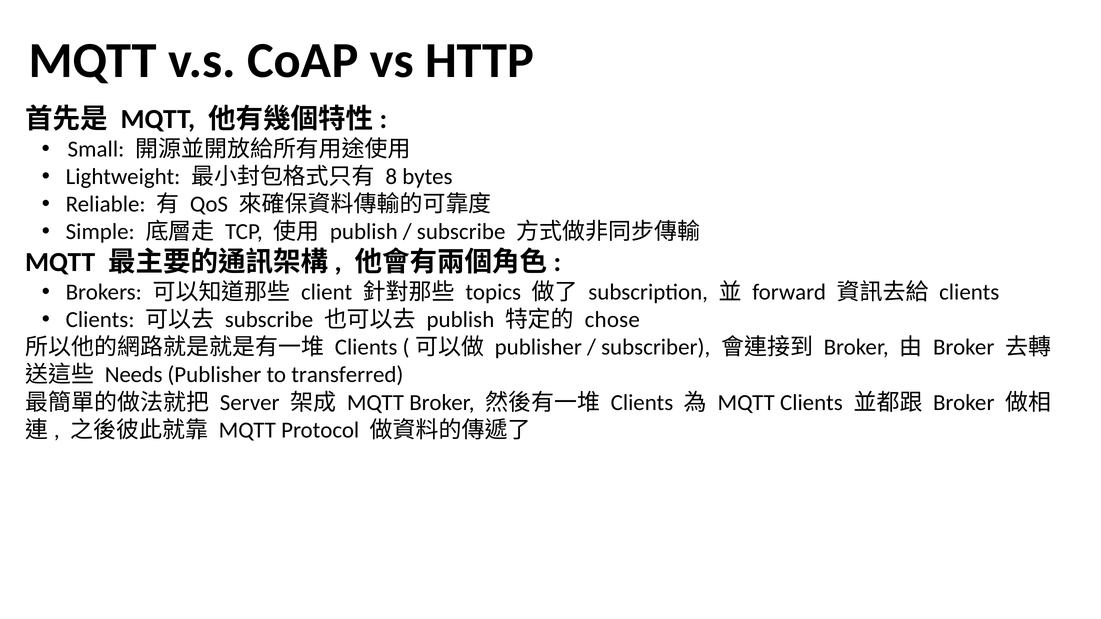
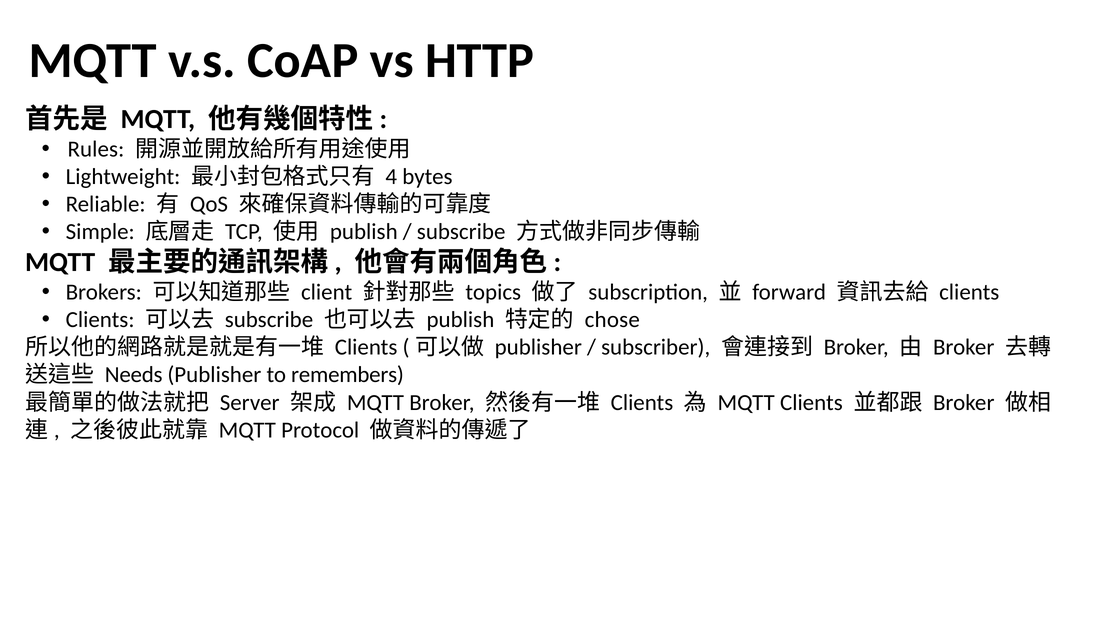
Small: Small -> Rules
8: 8 -> 4
transferred: transferred -> remembers
